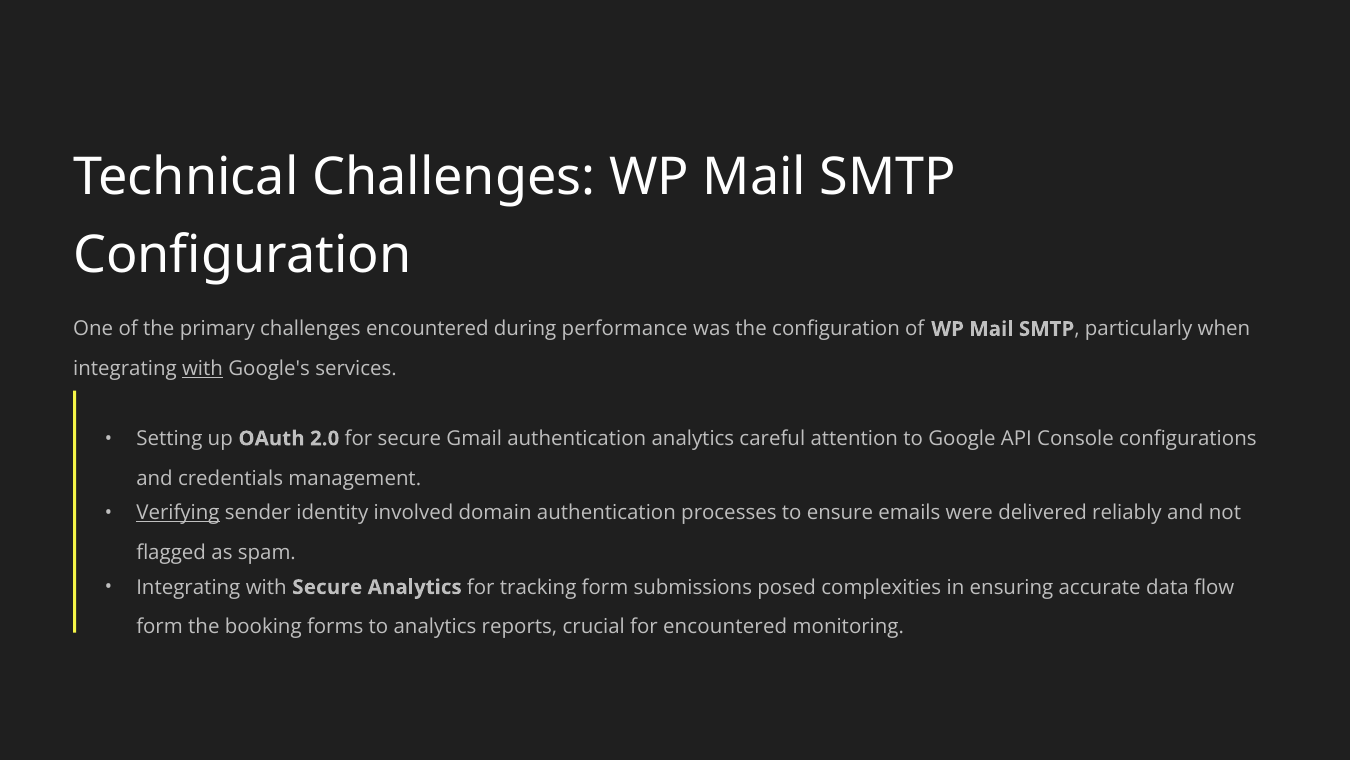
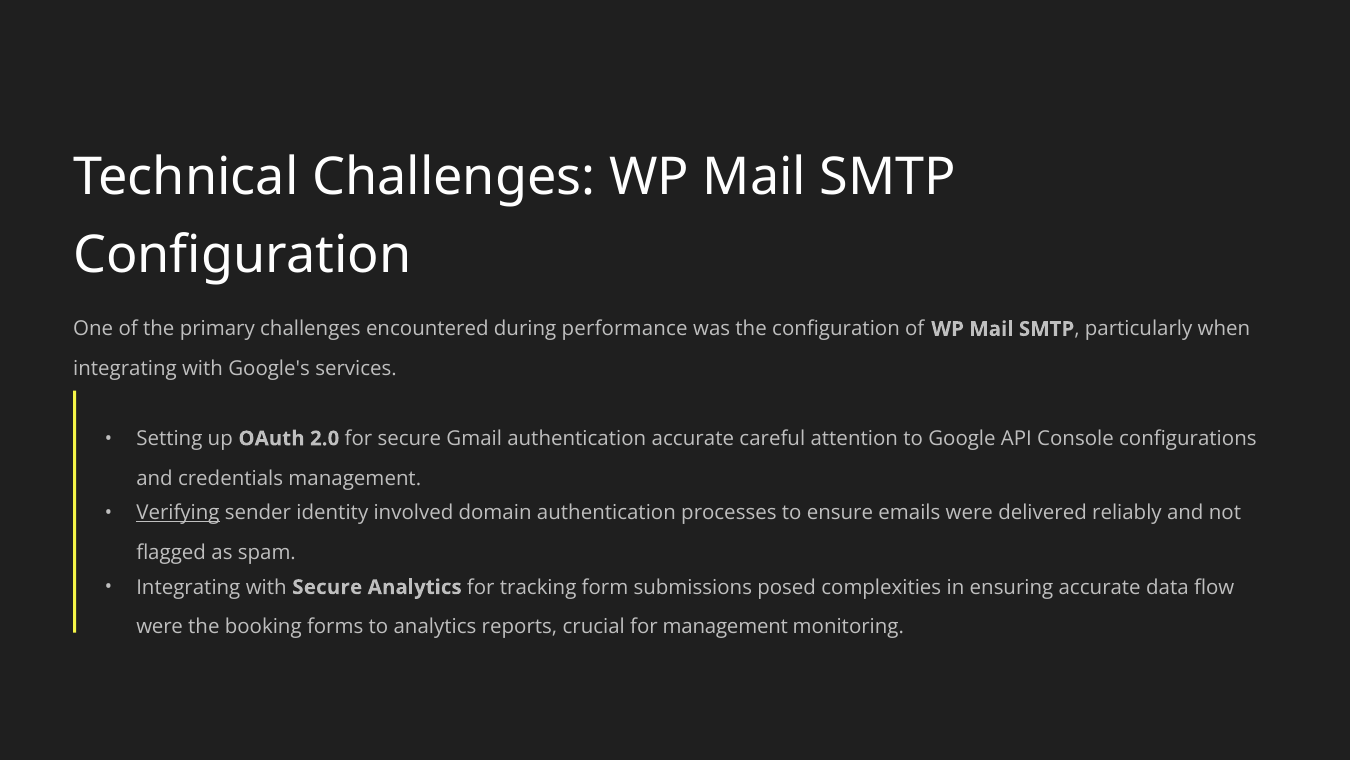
with at (203, 369) underline: present -> none
authentication analytics: analytics -> accurate
form at (160, 627): form -> were
for encountered: encountered -> management
